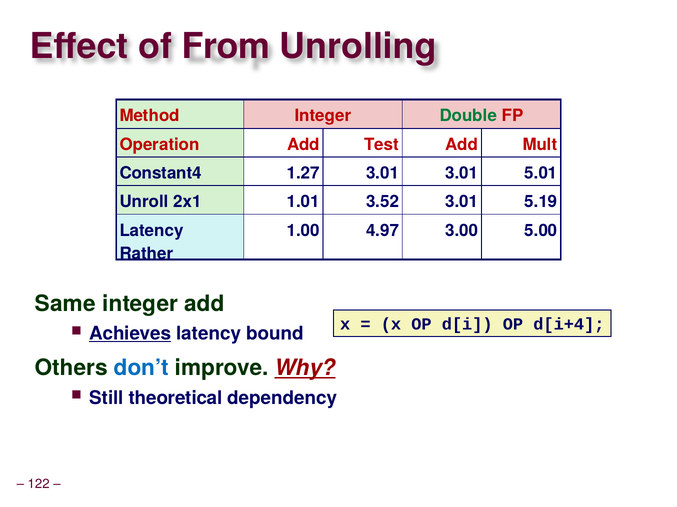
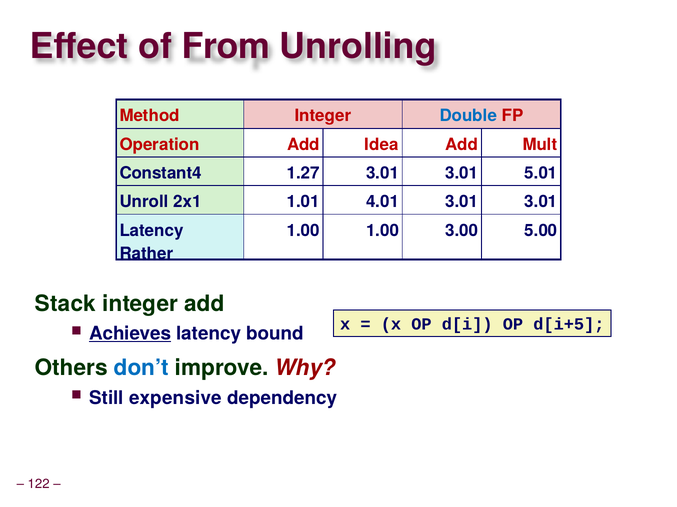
Double colour: green -> blue
Test: Test -> Idea
3.52: 3.52 -> 4.01
5.19 at (541, 202): 5.19 -> 3.01
1.00 4.97: 4.97 -> 1.00
Same: Same -> Stack
d[i+4: d[i+4 -> d[i+5
Why underline: present -> none
theoretical: theoretical -> expensive
